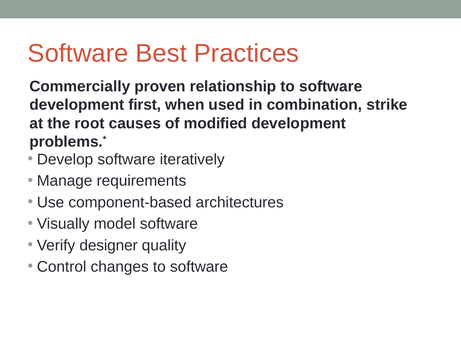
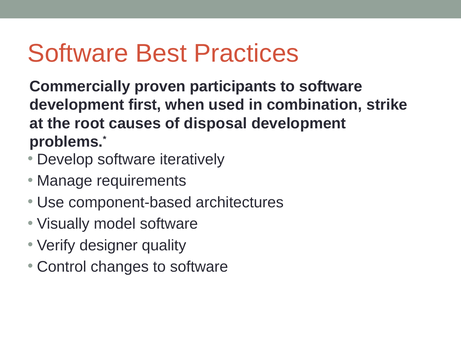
relationship: relationship -> participants
modified: modified -> disposal
